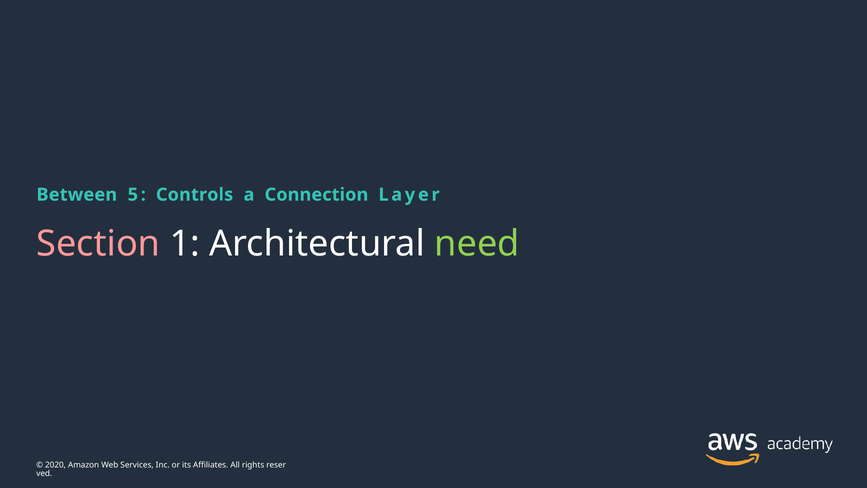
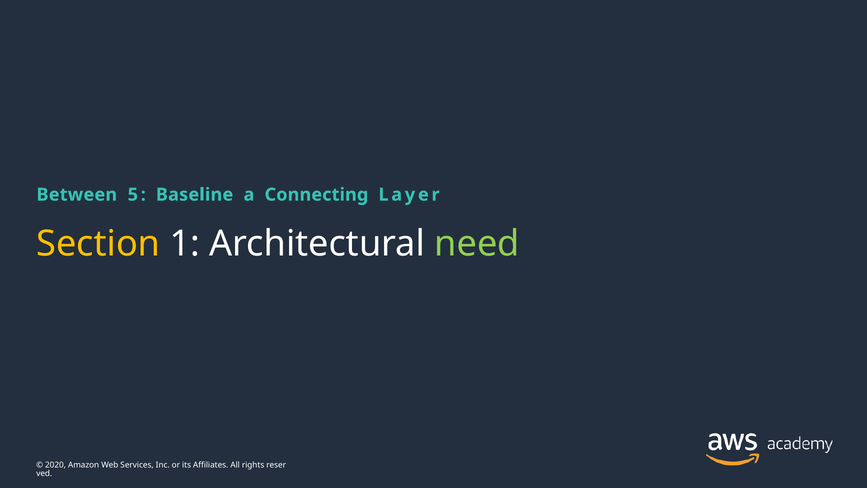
Controls: Controls -> Baseline
Connection: Connection -> Connecting
Section colour: pink -> yellow
